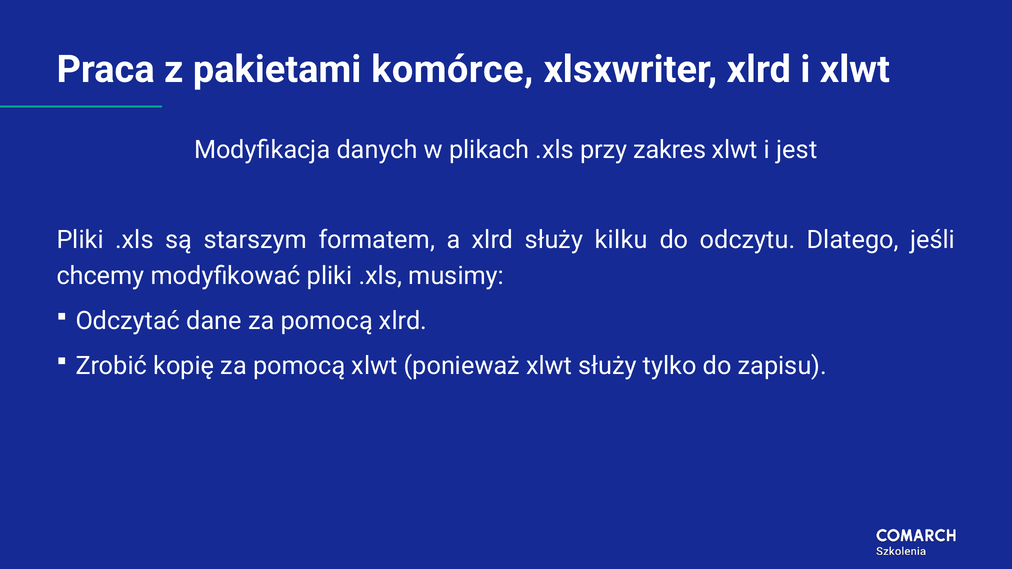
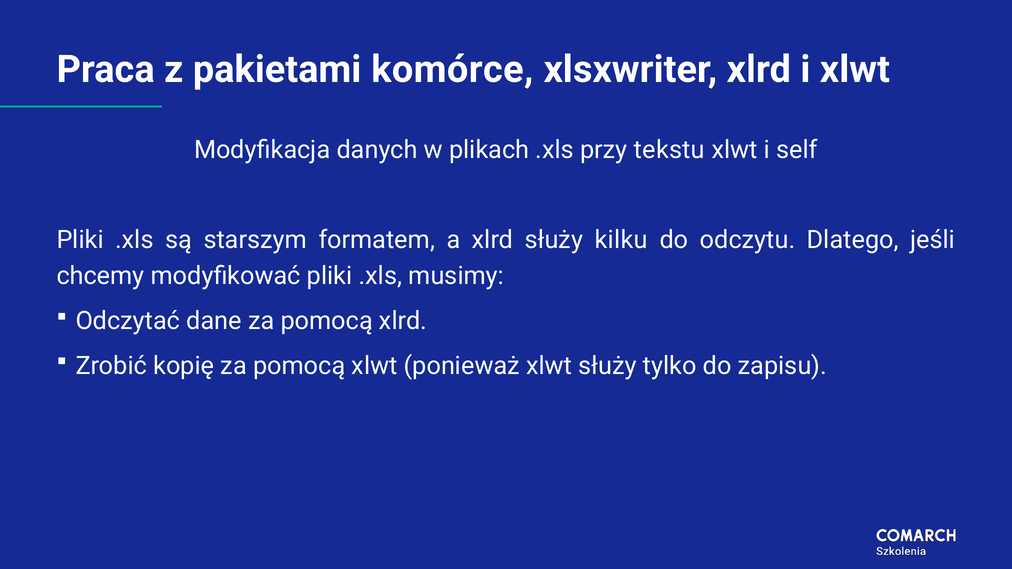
zakres: zakres -> tekstu
jest: jest -> self
